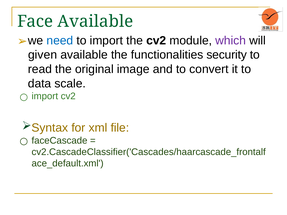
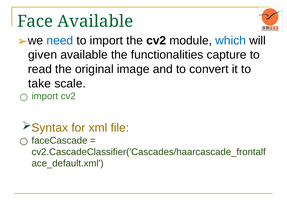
which colour: purple -> blue
security: security -> capture
data: data -> take
